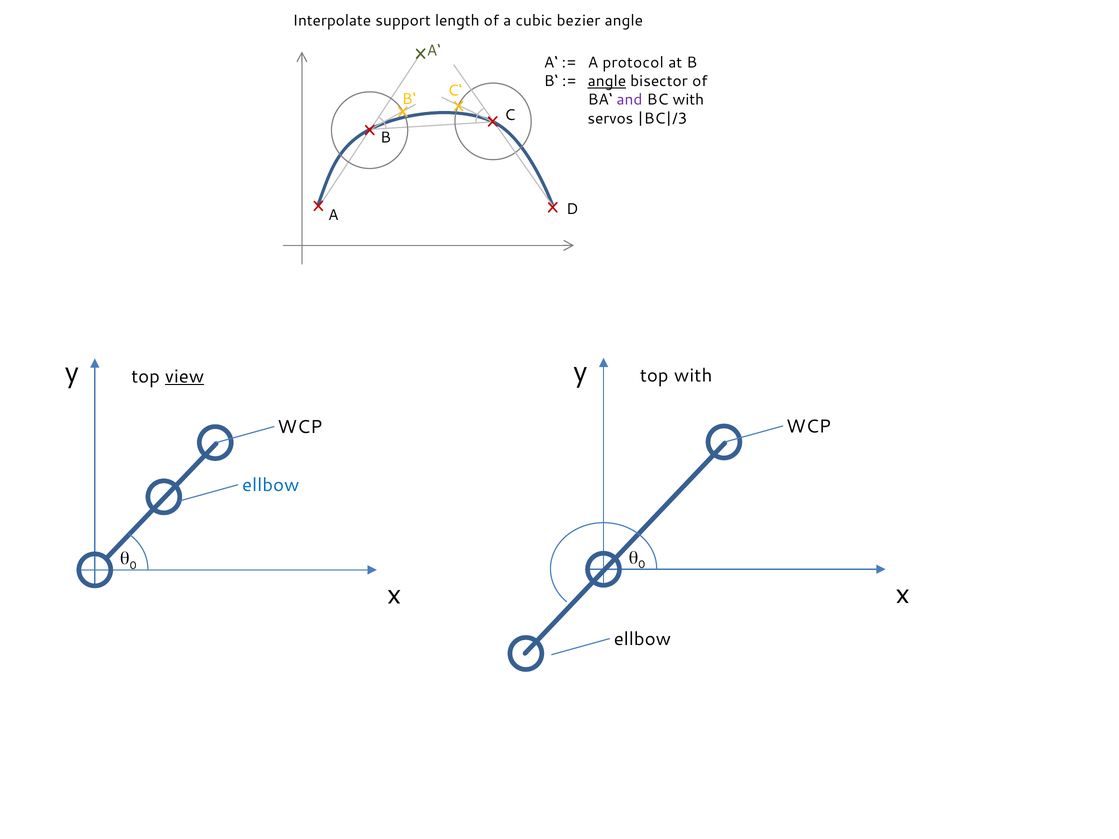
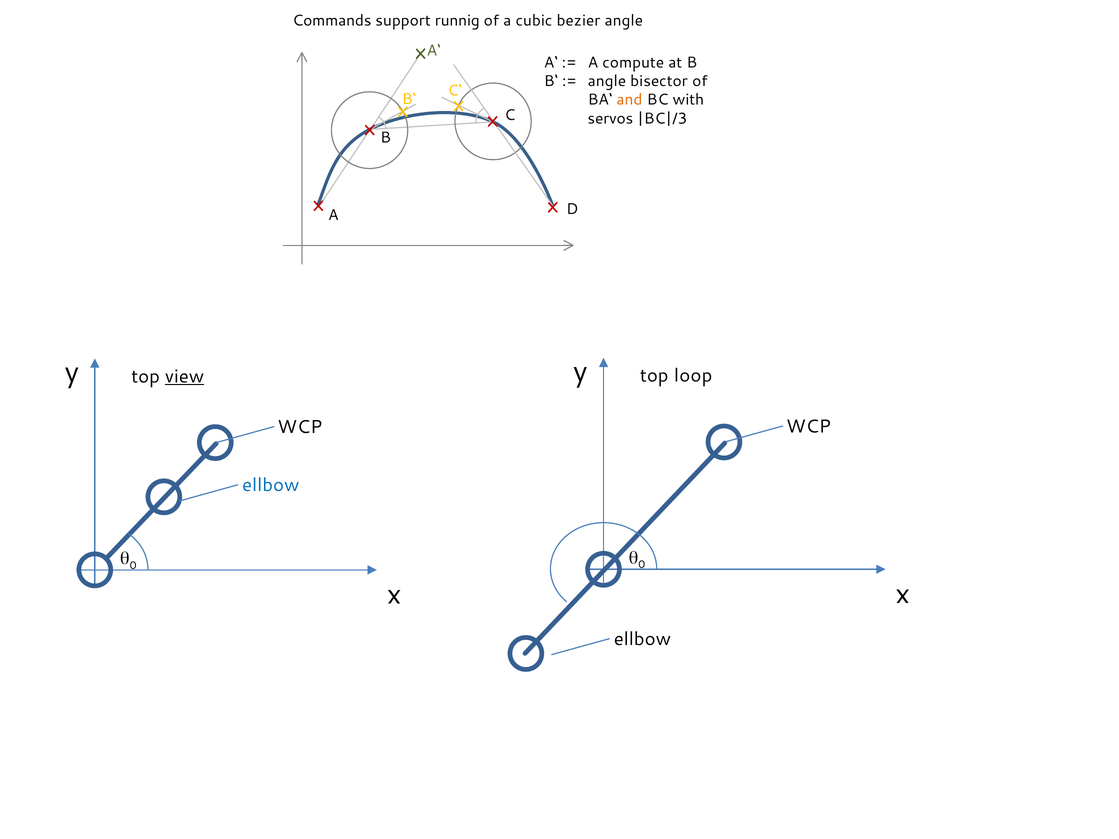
Interpolate: Interpolate -> Commands
length: length -> runnig
protocol: protocol -> compute
angle at (607, 81) underline: present -> none
and colour: purple -> orange
top with: with -> loop
